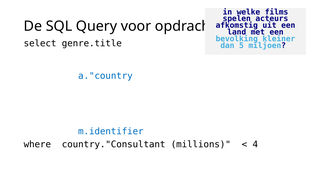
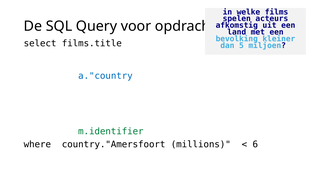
genre.title: genre.title -> films.title
m.identifier colour: blue -> green
country."Consultant: country."Consultant -> country."Amersfoort
4: 4 -> 6
